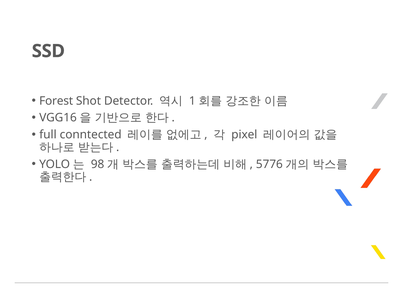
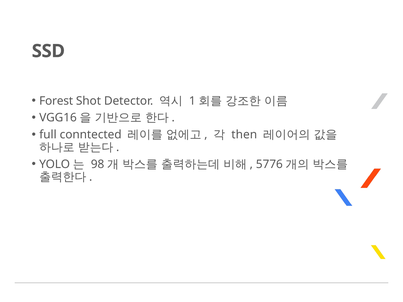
pixel: pixel -> then
